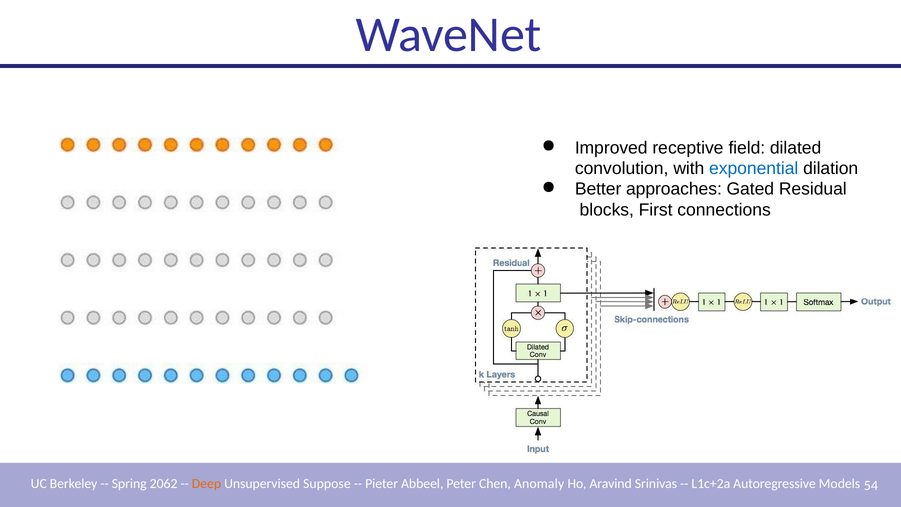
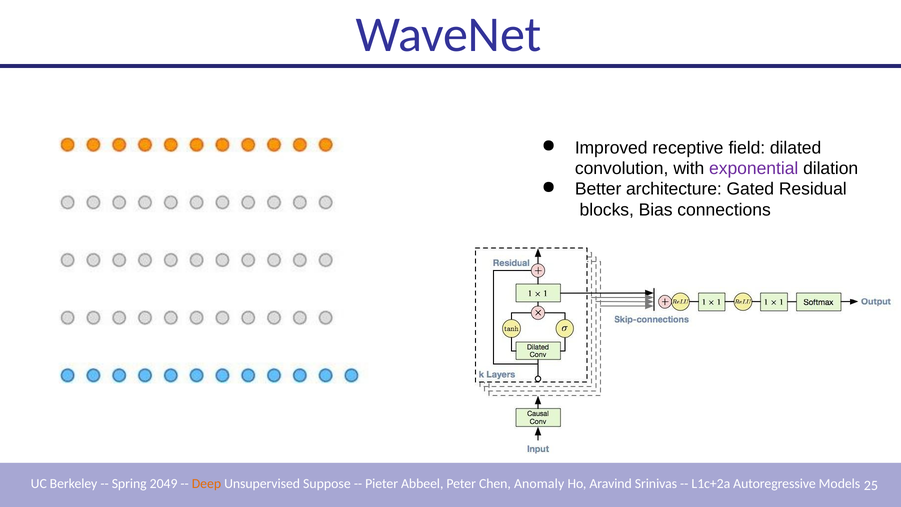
exponential colour: blue -> purple
approaches: approaches -> architecture
First: First -> Bias
2062: 2062 -> 2049
54: 54 -> 25
